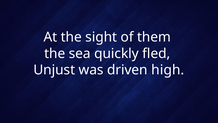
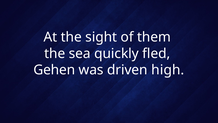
Unjust: Unjust -> Gehen
